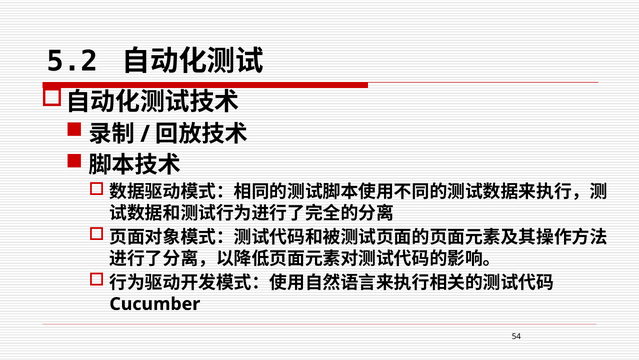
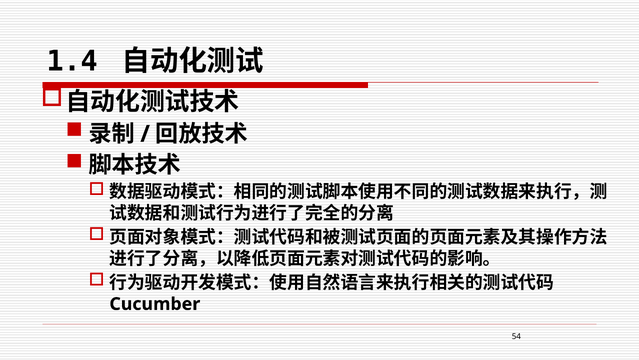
5.2: 5.2 -> 1.4
